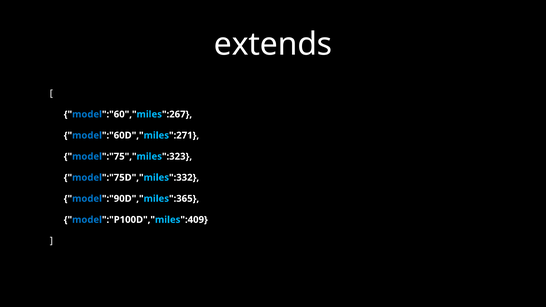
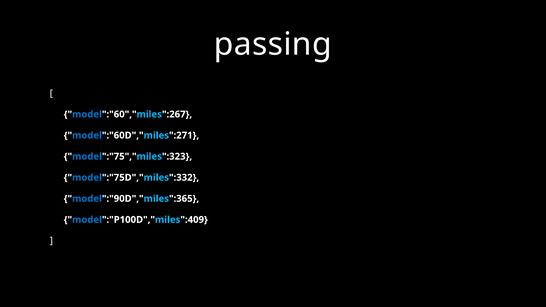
extends: extends -> passing
